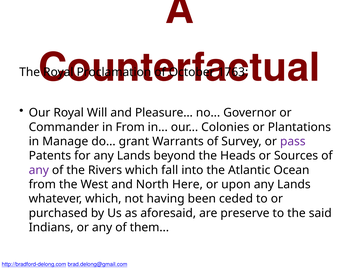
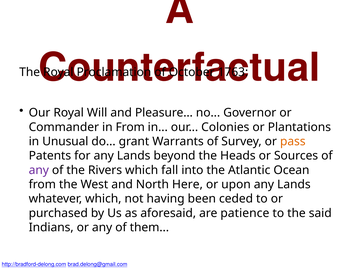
Manage: Manage -> Unusual
pass colour: purple -> orange
preserve: preserve -> patience
